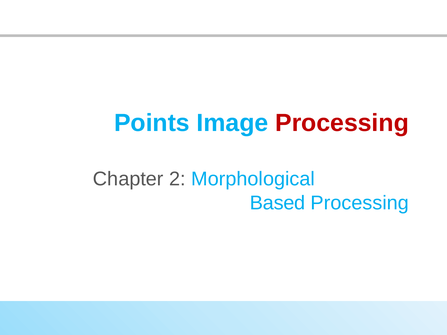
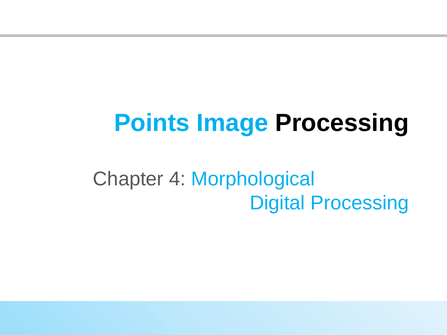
Processing at (342, 123) colour: red -> black
2: 2 -> 4
Based: Based -> Digital
